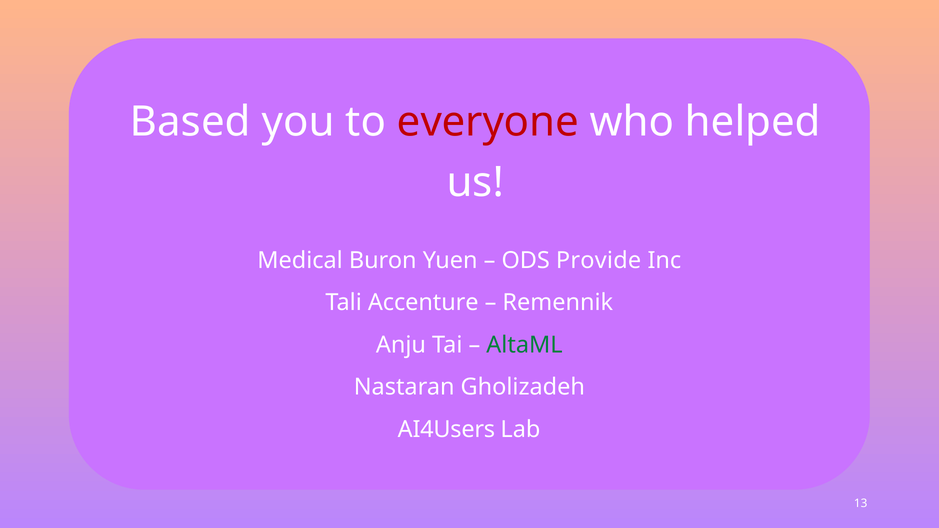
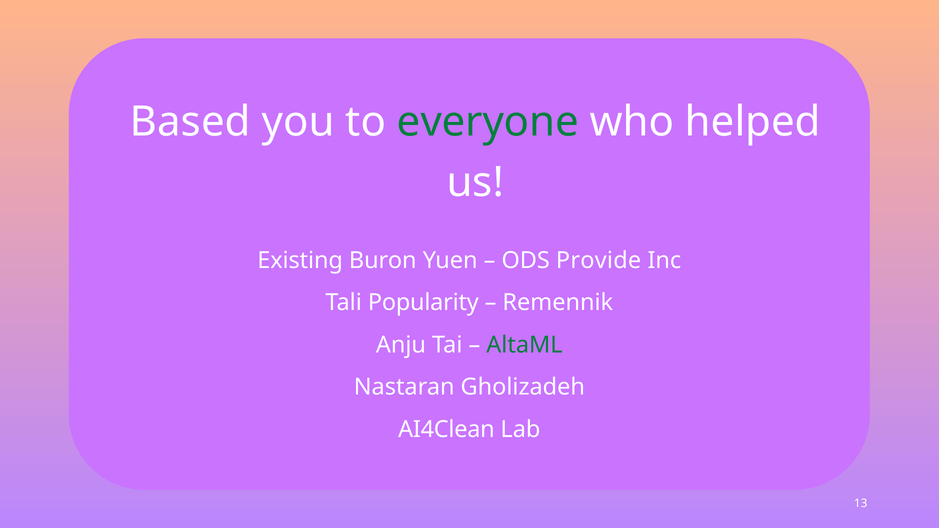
everyone colour: red -> green
Medical: Medical -> Existing
Accenture: Accenture -> Popularity
AI4Users: AI4Users -> AI4Clean
